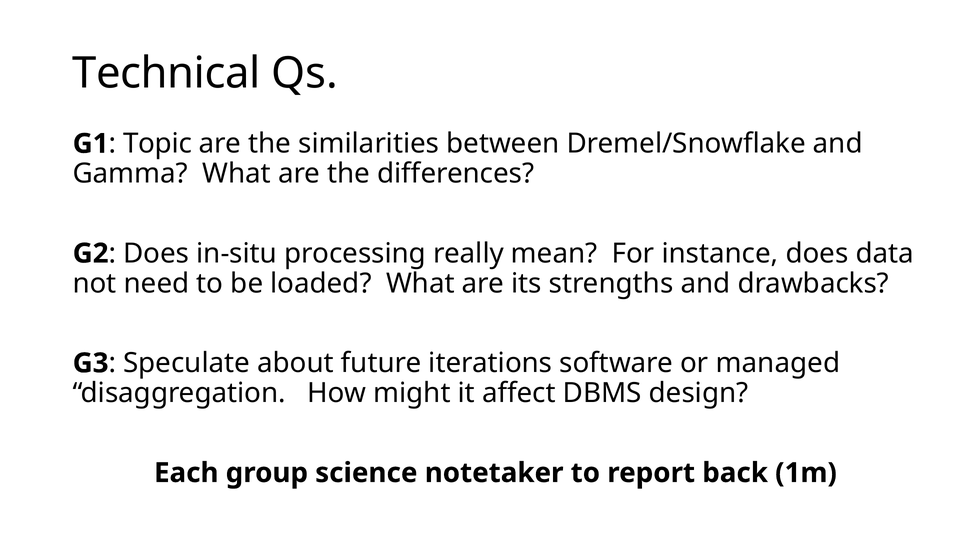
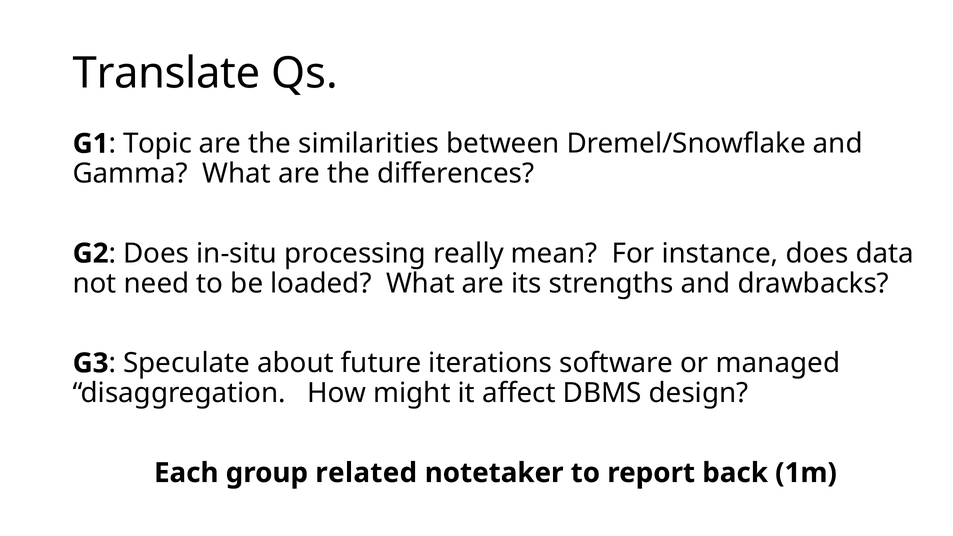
Technical: Technical -> Translate
science: science -> related
